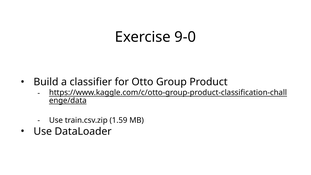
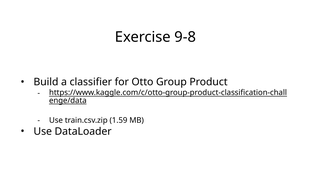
9-0: 9-0 -> 9-8
